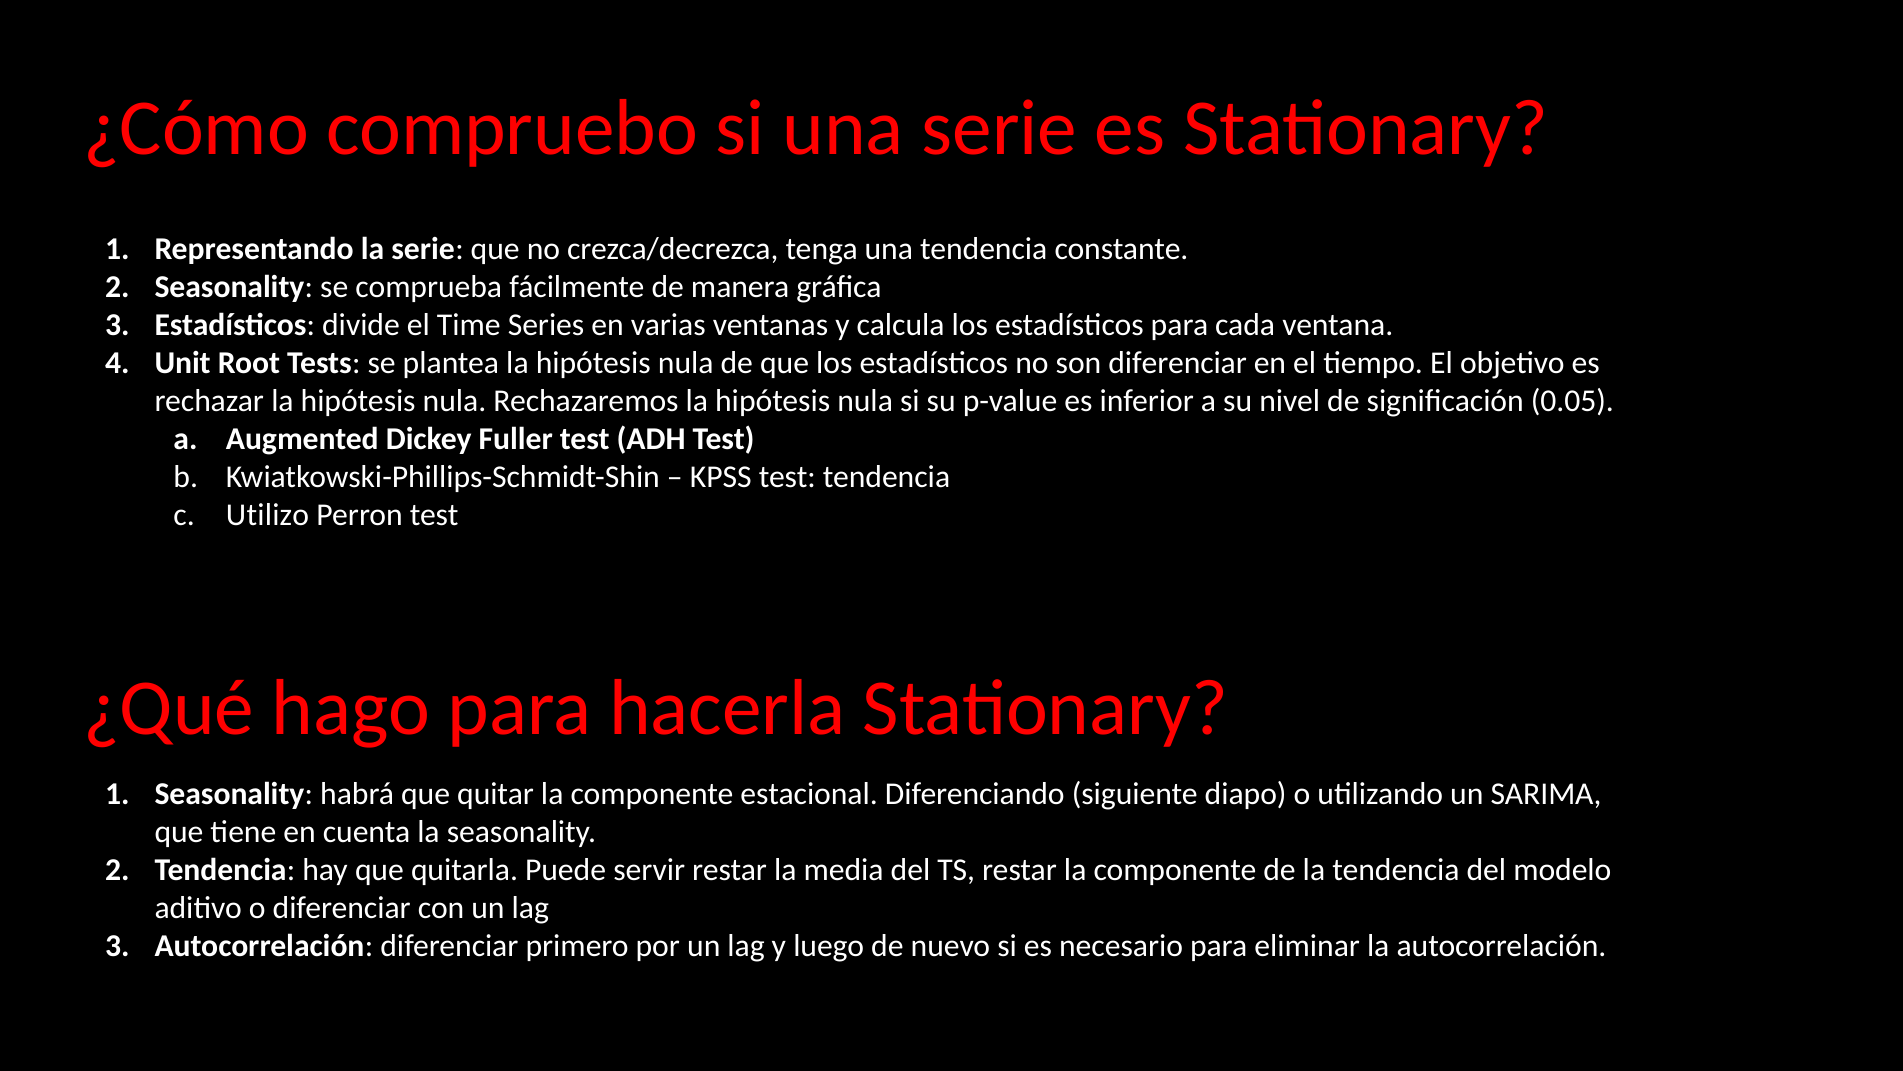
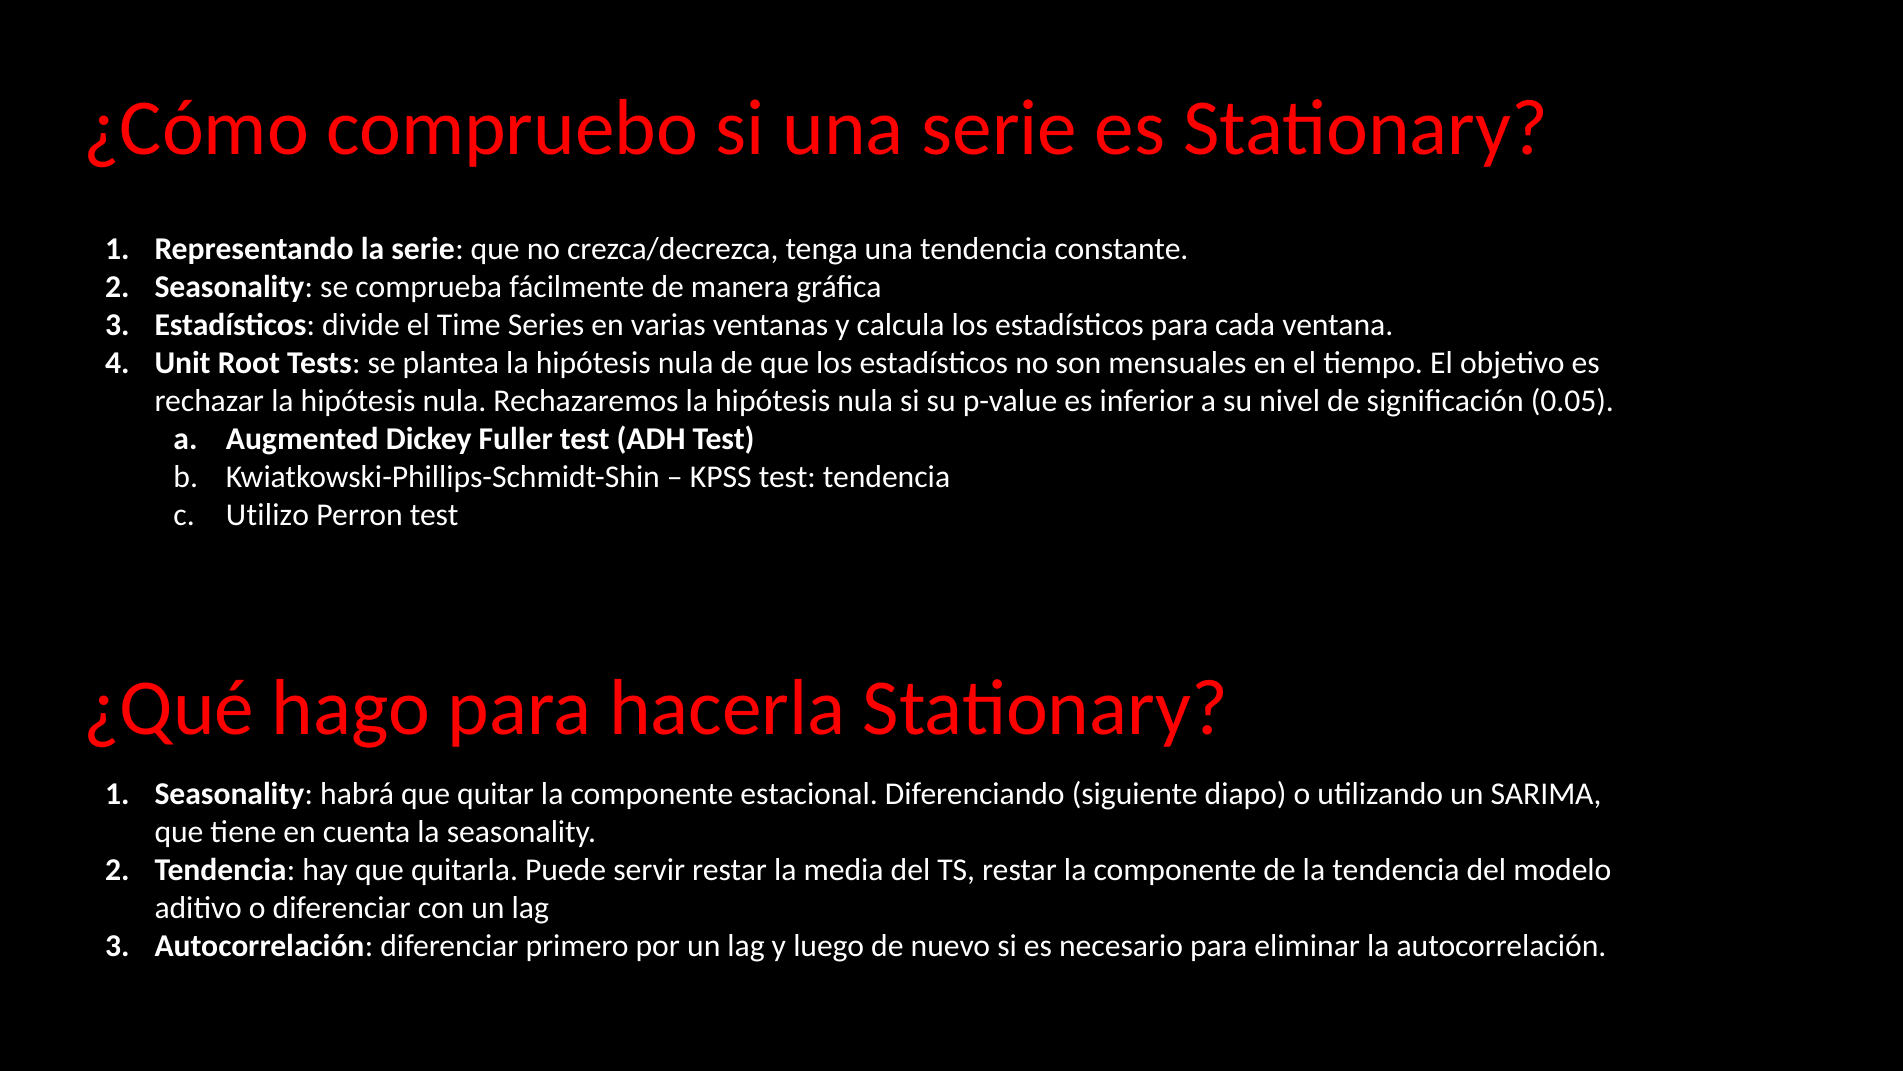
son diferenciar: diferenciar -> mensuales
